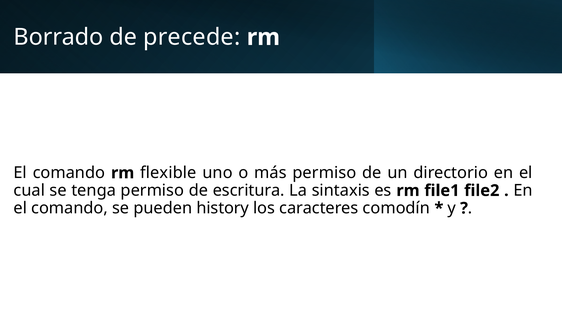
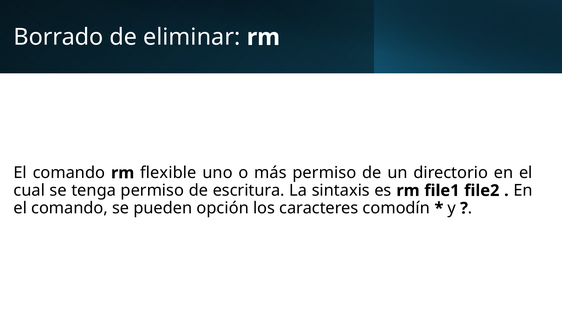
precede: precede -> eliminar
history: history -> opción
